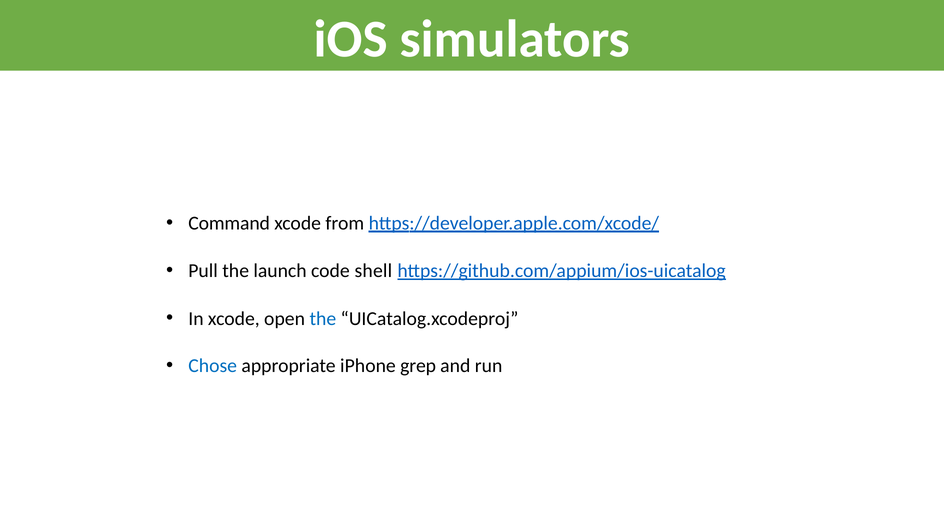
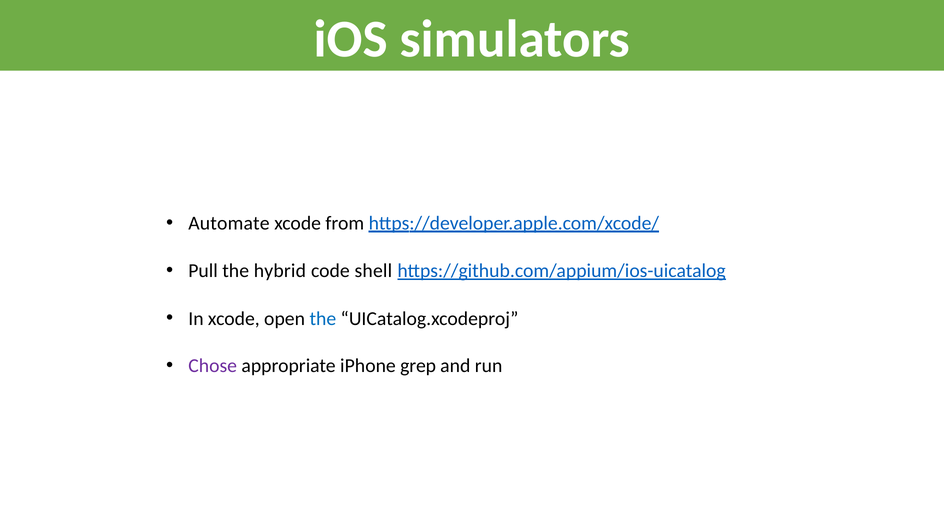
Command: Command -> Automate
launch: launch -> hybrid
Chose colour: blue -> purple
